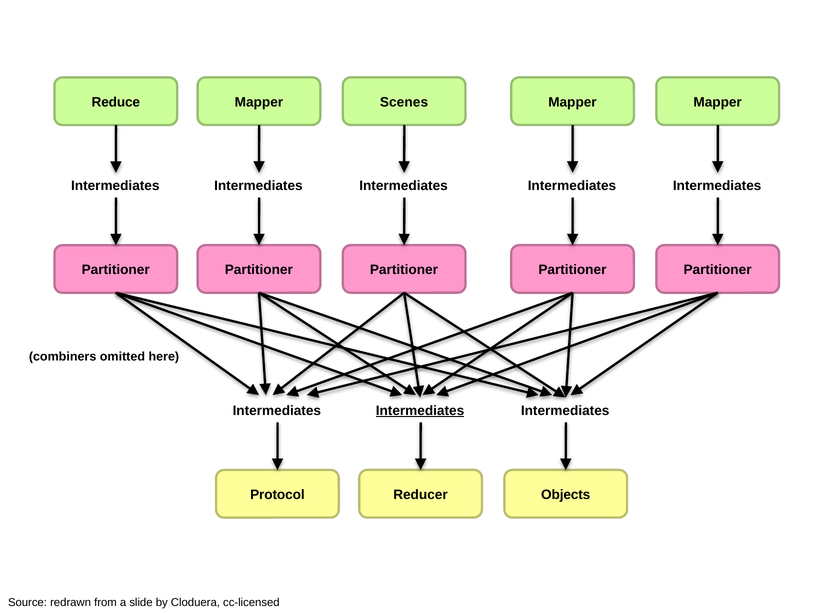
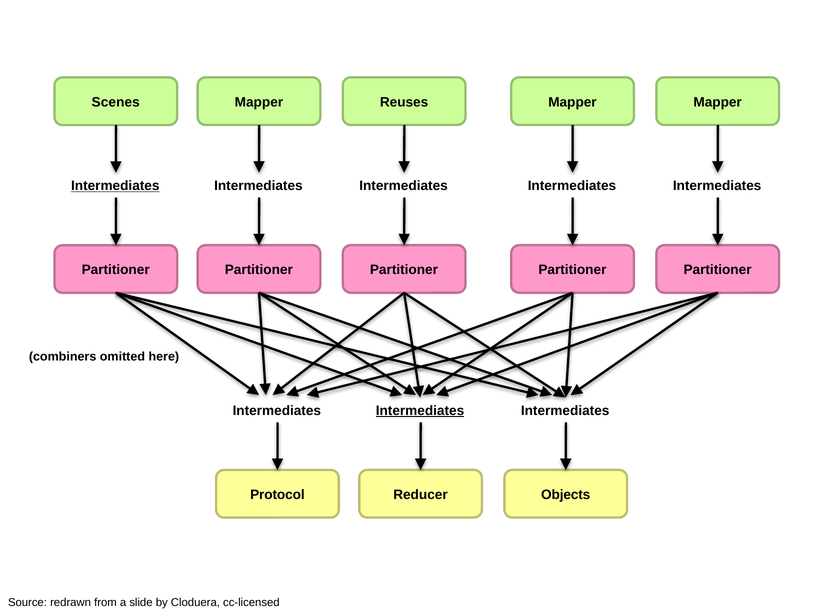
Reduce: Reduce -> Scenes
Scenes: Scenes -> Reuses
Intermediates at (115, 186) underline: none -> present
